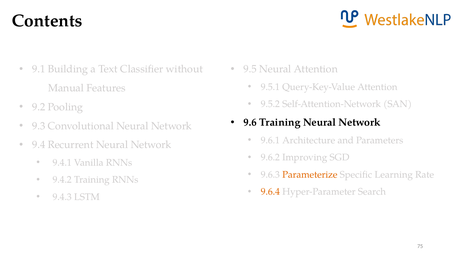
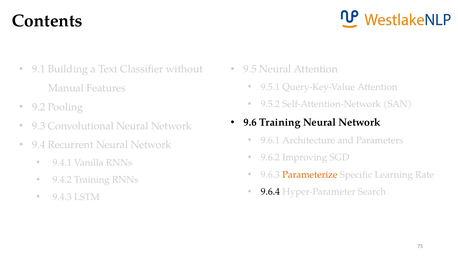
9.6.4 colour: orange -> black
